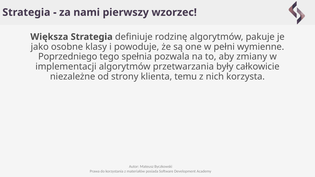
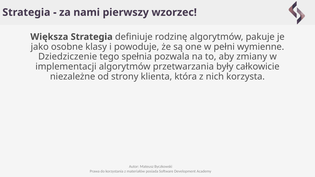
Poprzedniego: Poprzedniego -> Dziedziczenie
temu: temu -> która
